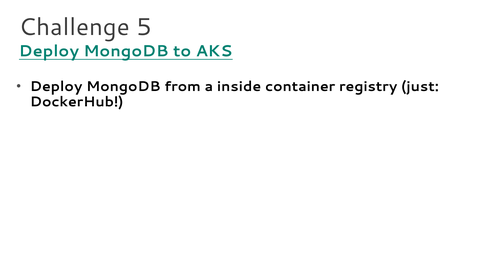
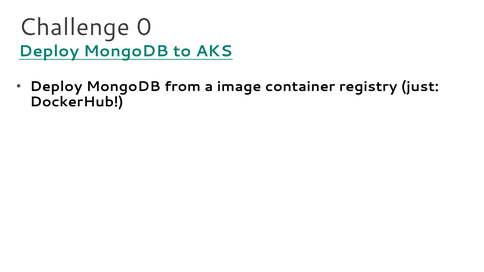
5: 5 -> 0
inside: inside -> image
